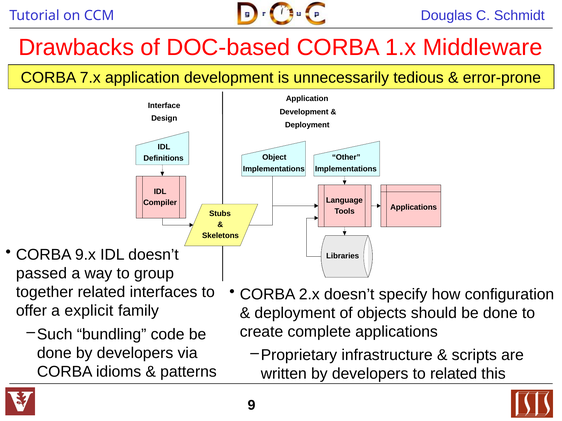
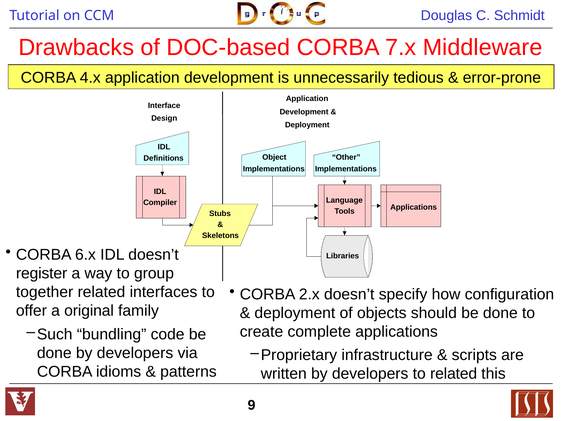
1.x: 1.x -> 7.x
7.x: 7.x -> 4.x
9.x: 9.x -> 6.x
passed: passed -> register
explicit: explicit -> original
